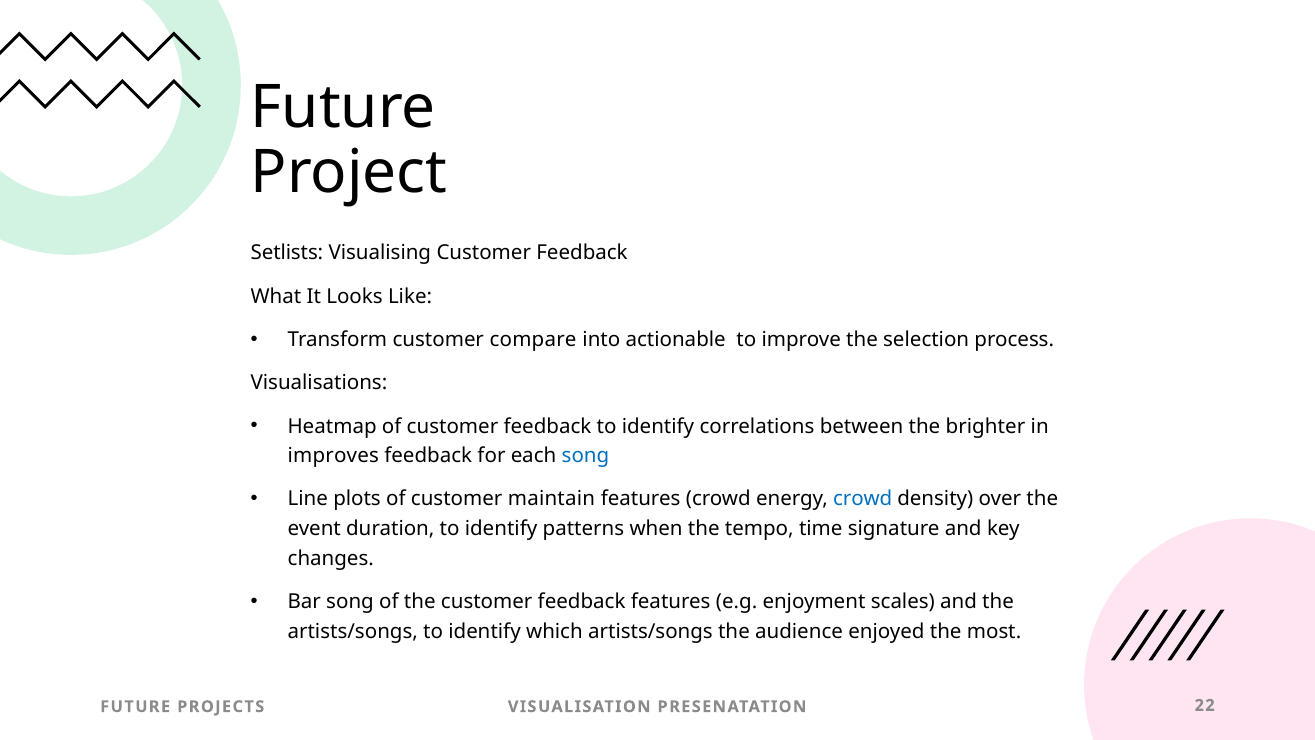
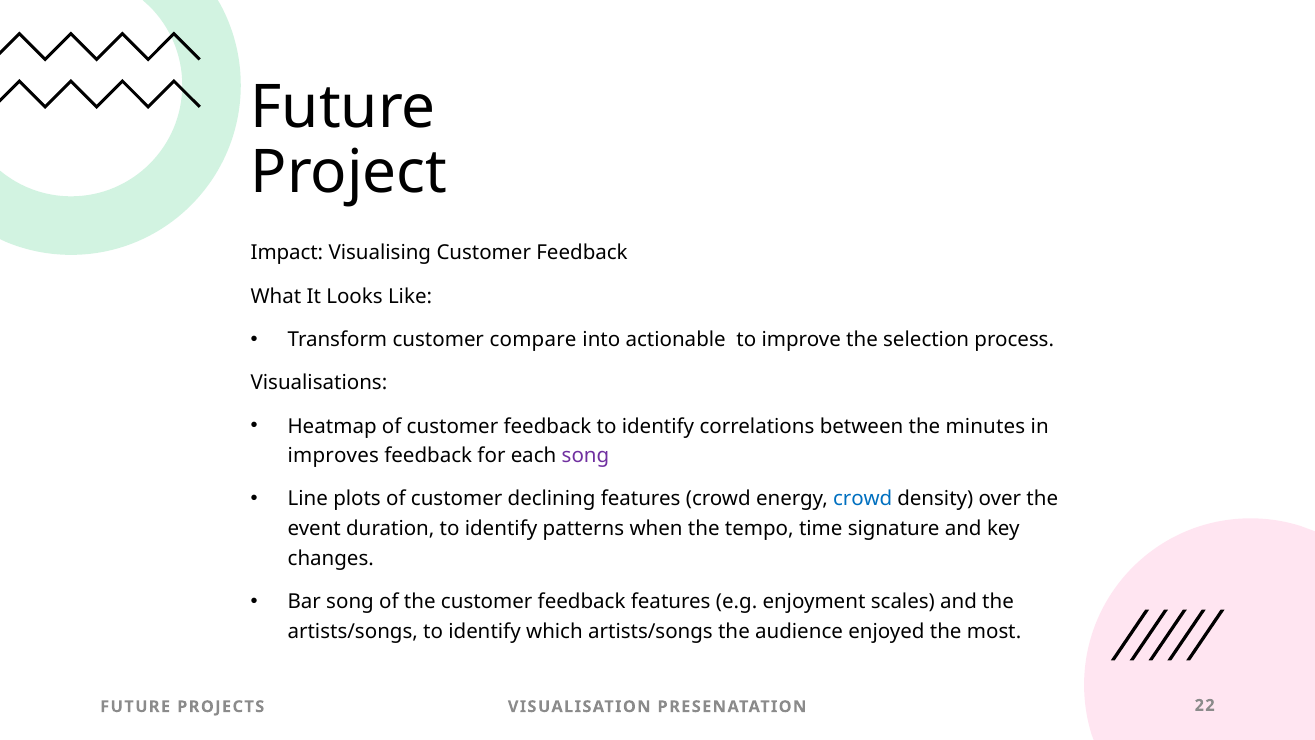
Setlists: Setlists -> Impact
brighter: brighter -> minutes
song at (585, 456) colour: blue -> purple
maintain: maintain -> declining
